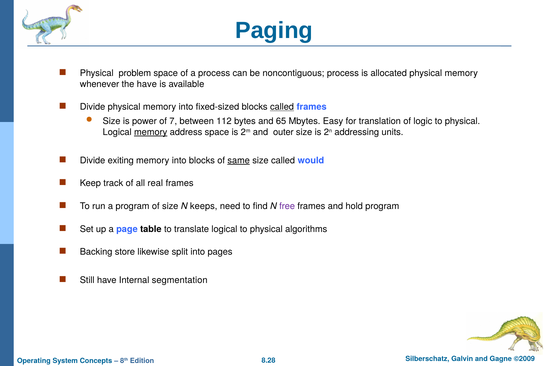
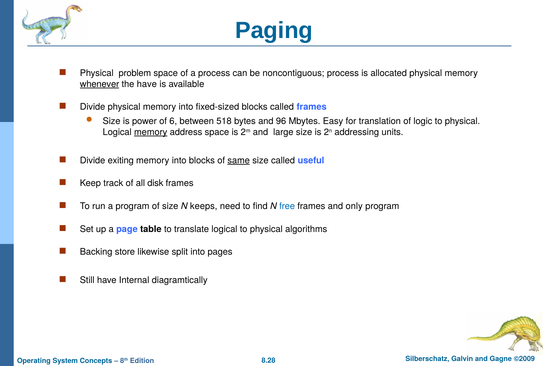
whenever underline: none -> present
called at (282, 107) underline: present -> none
7: 7 -> 6
112: 112 -> 518
65: 65 -> 96
outer: outer -> large
would: would -> useful
real: real -> disk
free colour: purple -> blue
hold: hold -> only
segmentation: segmentation -> diagramtically
